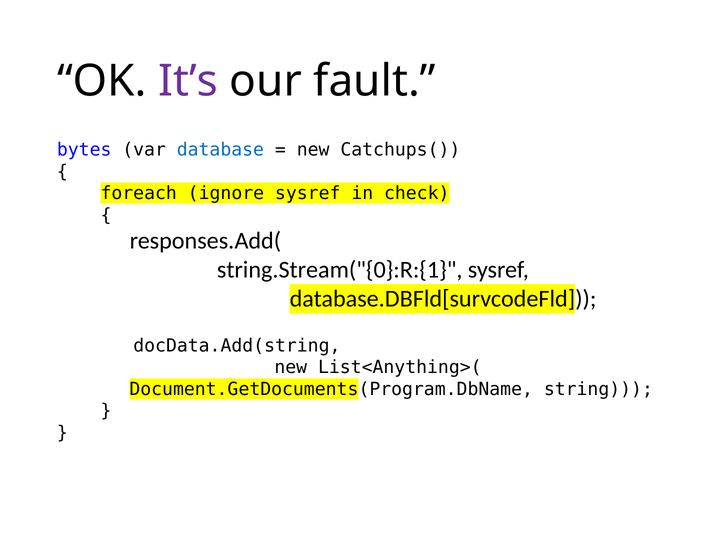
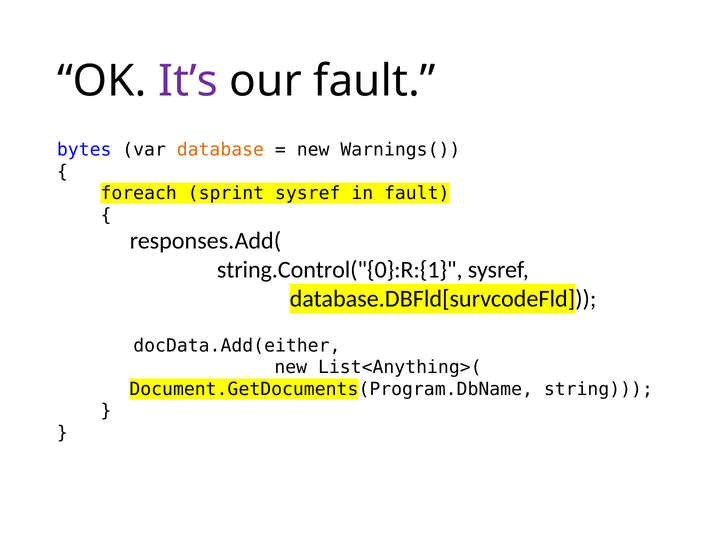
database colour: blue -> orange
Catchups(: Catchups( -> Warnings(
ignore: ignore -> sprint
in check: check -> fault
string.Stream("{0}:R:{1: string.Stream("{0}:R:{1 -> string.Control("{0}:R:{1
docData.Add(string: docData.Add(string -> docData.Add(either
